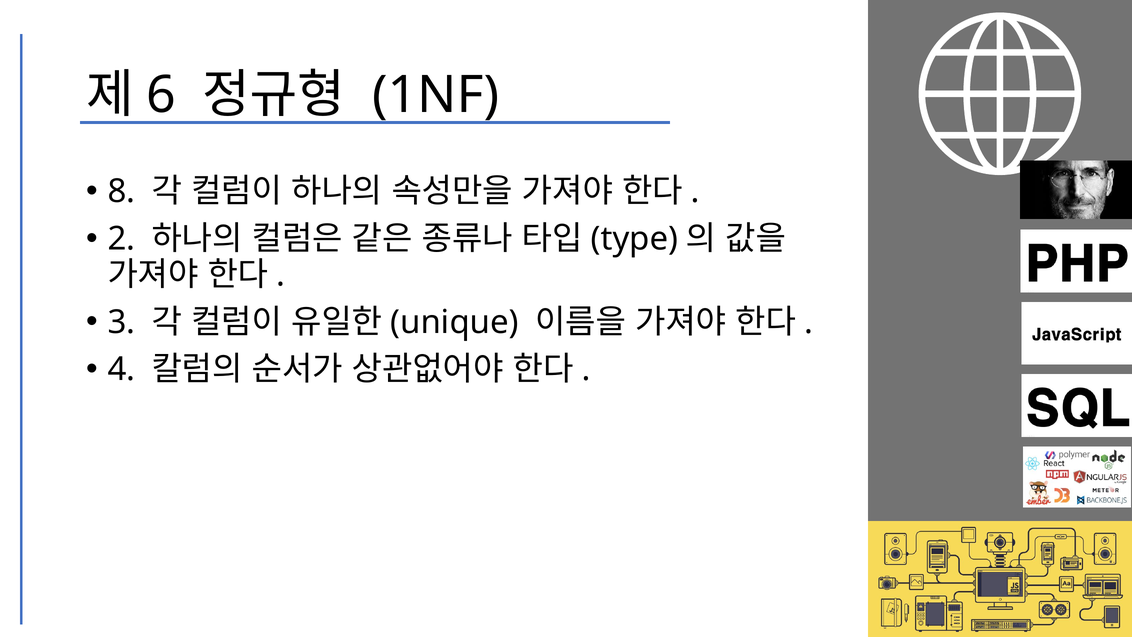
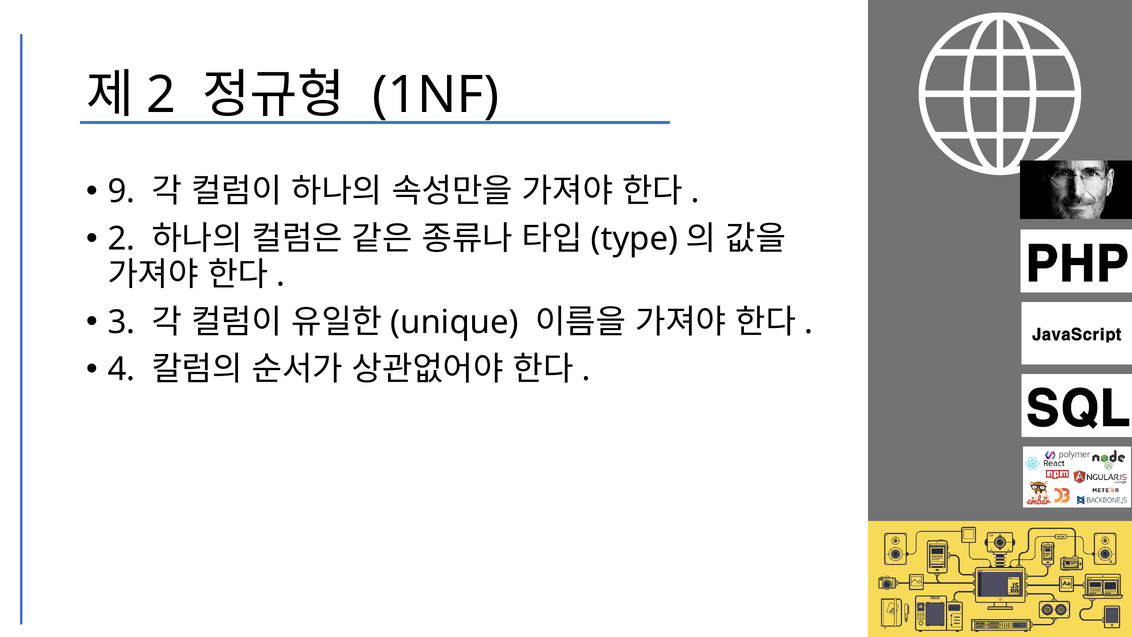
6 at (161, 95): 6 -> 2
8: 8 -> 9
